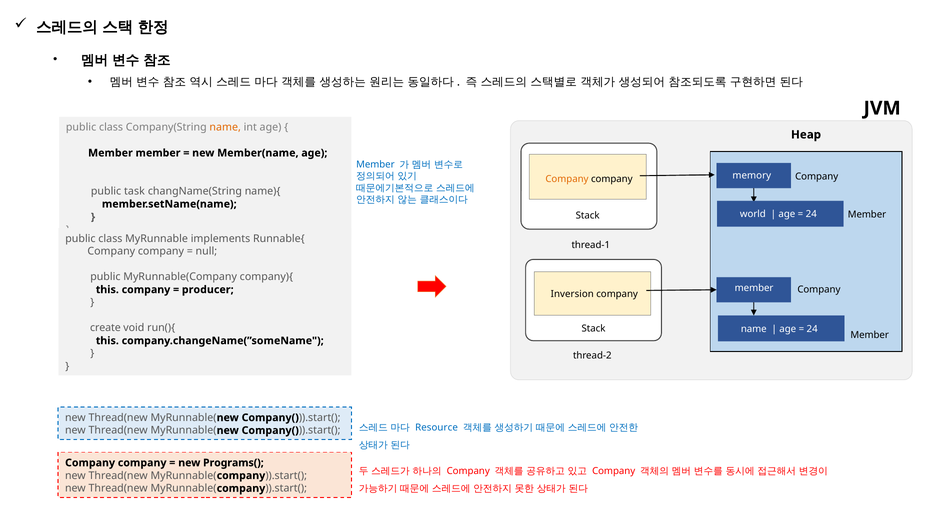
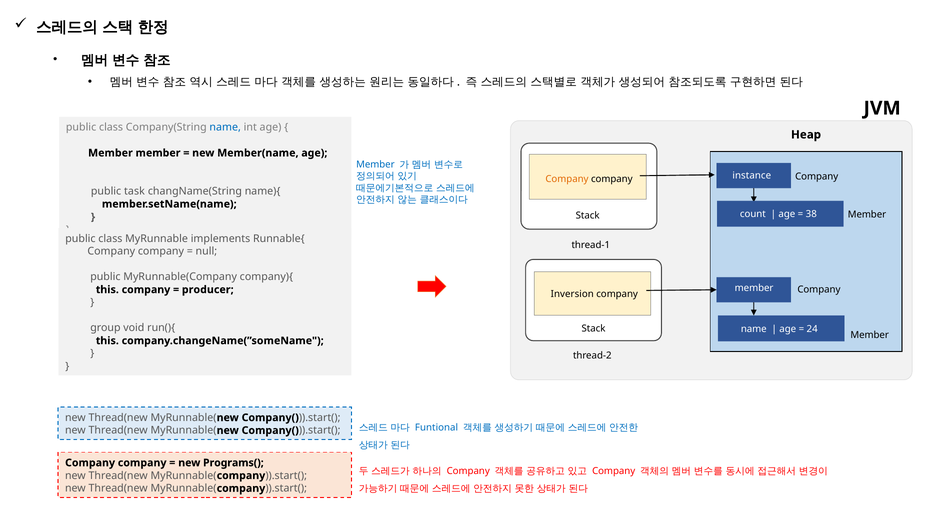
name at (225, 127) colour: orange -> blue
memory: memory -> instance
world: world -> count
24 at (811, 214): 24 -> 38
create: create -> group
Resource: Resource -> Funtional
